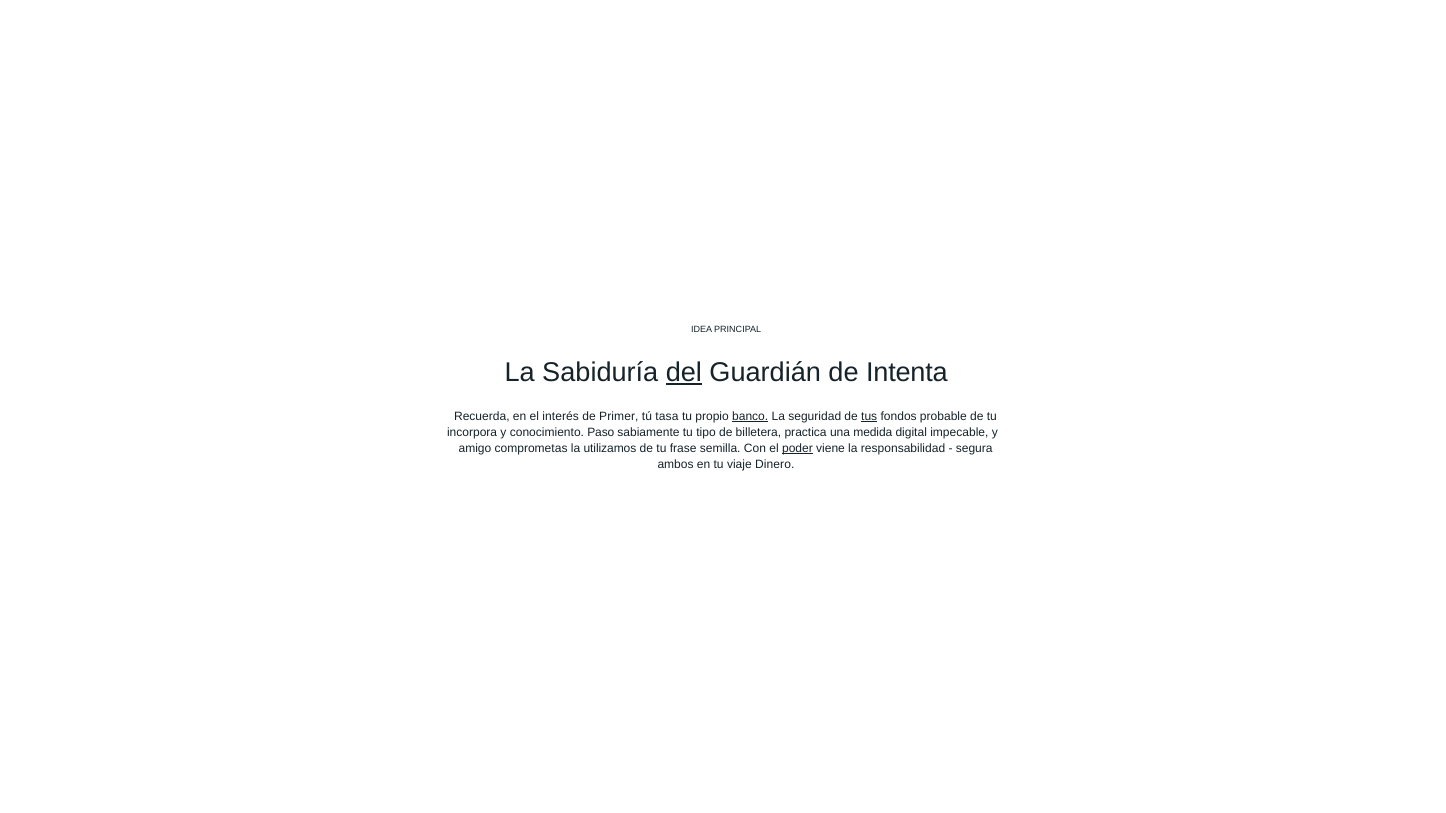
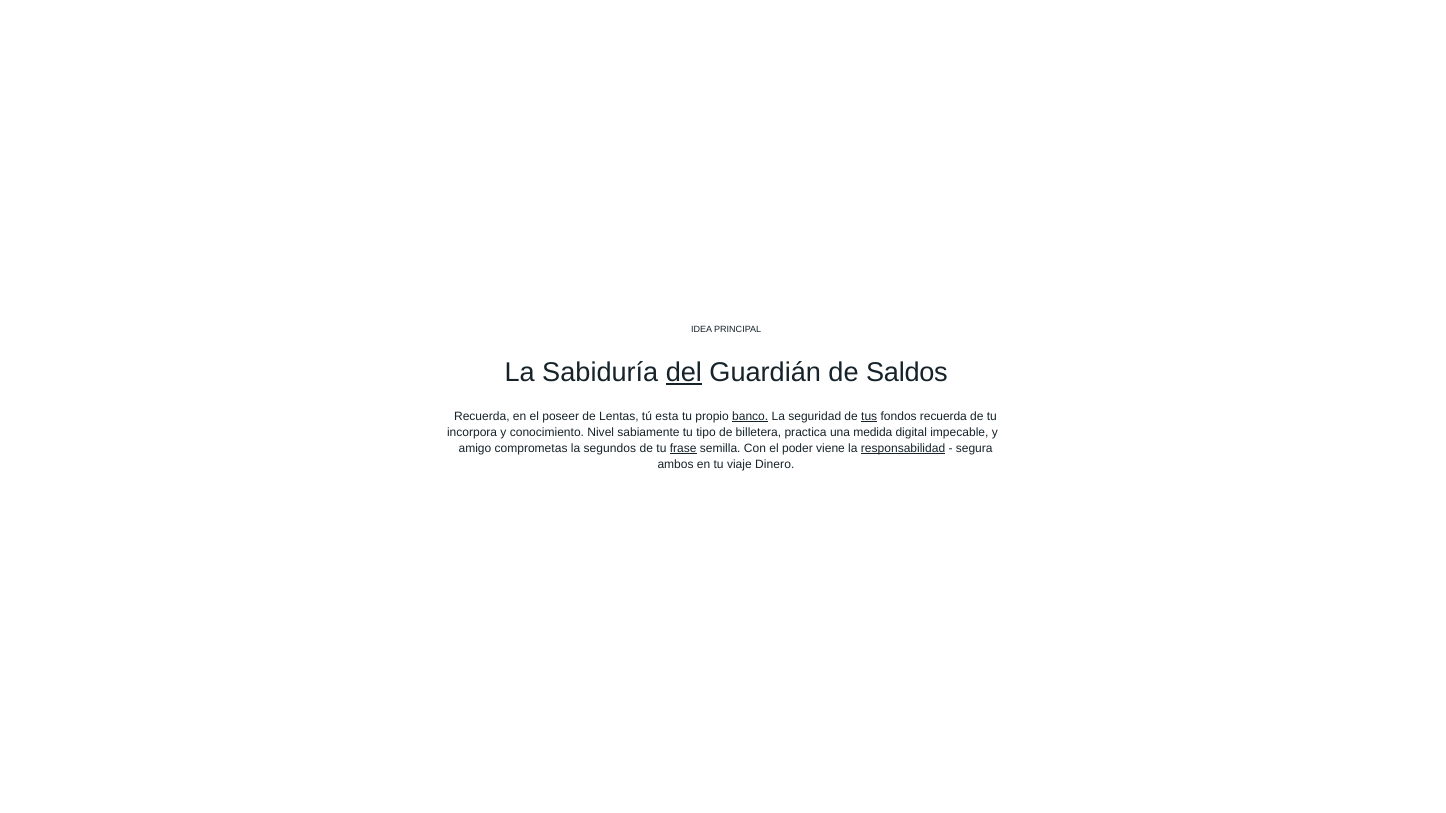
Intenta: Intenta -> Saldos
interés: interés -> poseer
Primer: Primer -> Lentas
tasa: tasa -> esta
fondos probable: probable -> recuerda
Paso: Paso -> Nivel
utilizamos: utilizamos -> segundos
frase underline: none -> present
poder underline: present -> none
responsabilidad underline: none -> present
